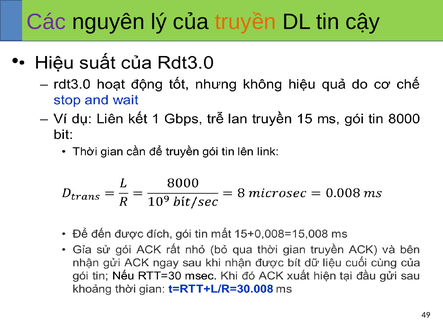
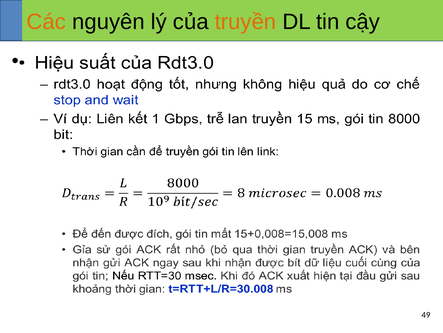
Các colour: purple -> orange
